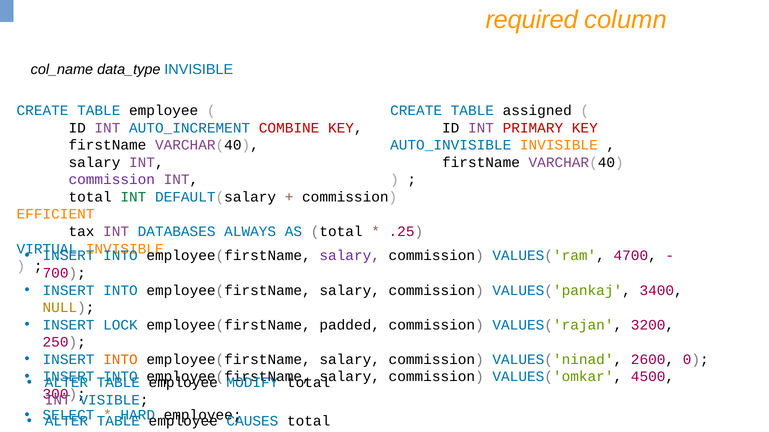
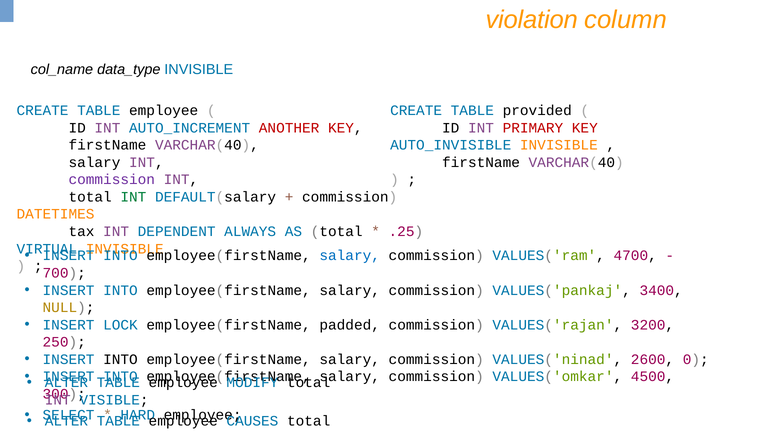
required: required -> violation
assigned: assigned -> provided
COMBINE: COMBINE -> ANOTHER
EFFICIENT: EFFICIENT -> DATETIMES
DATABASES: DATABASES -> DEPENDENT
salary at (350, 256) colour: purple -> blue
INTO at (120, 360) colour: orange -> black
